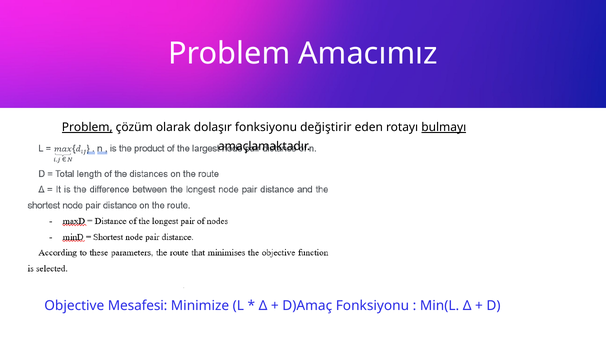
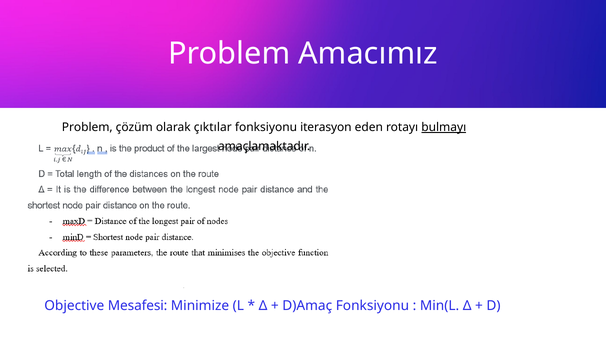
Problem at (87, 127) underline: present -> none
dolaşır: dolaşır -> çıktılar
değiştirir: değiştirir -> iterasyon
